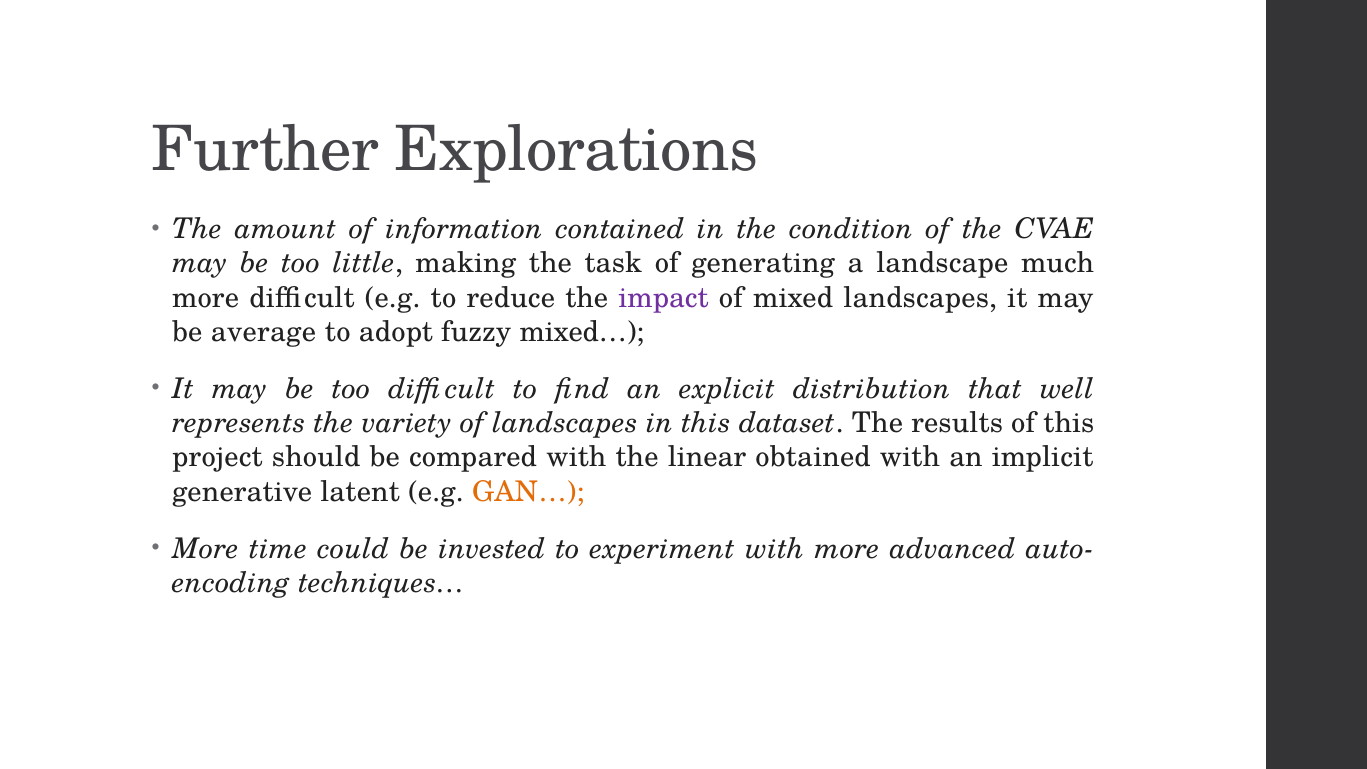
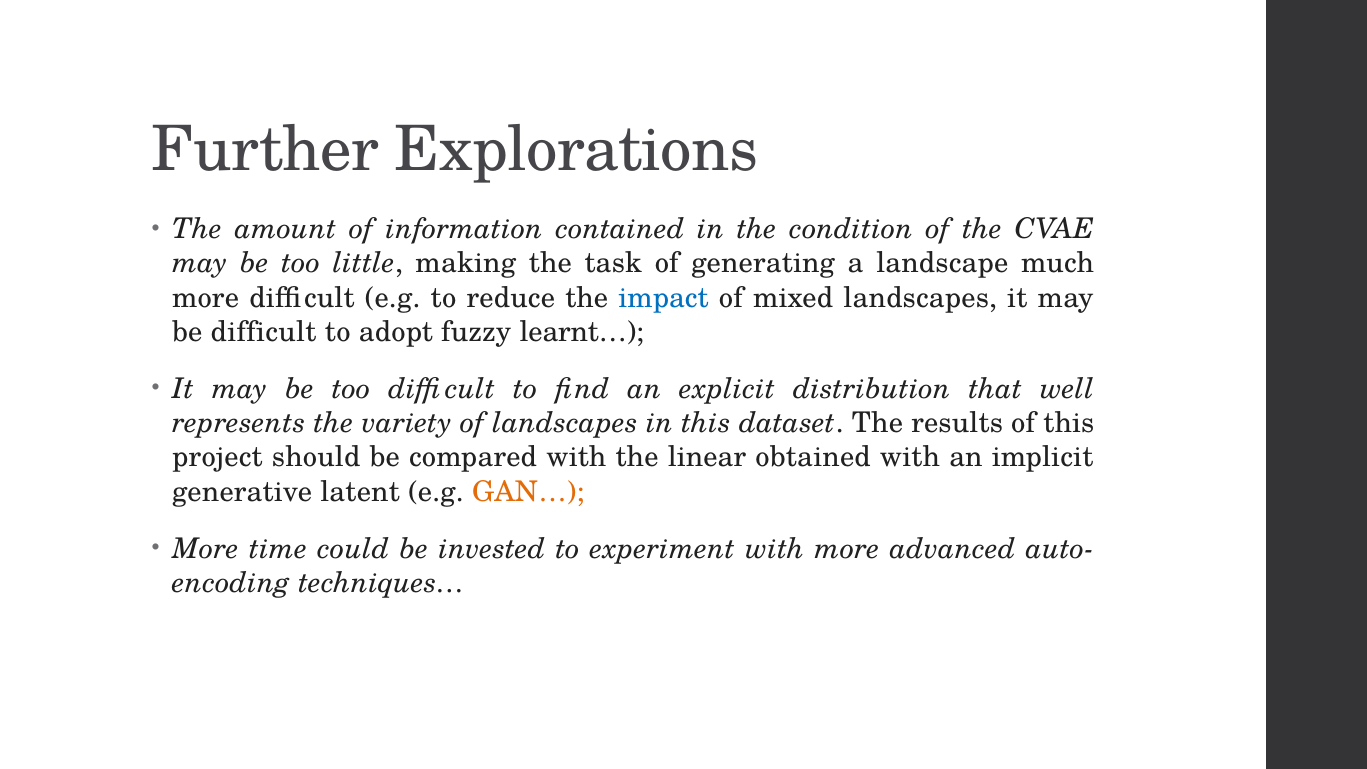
impact colour: purple -> blue
be average: average -> difficult
mixed…: mixed… -> learnt…
